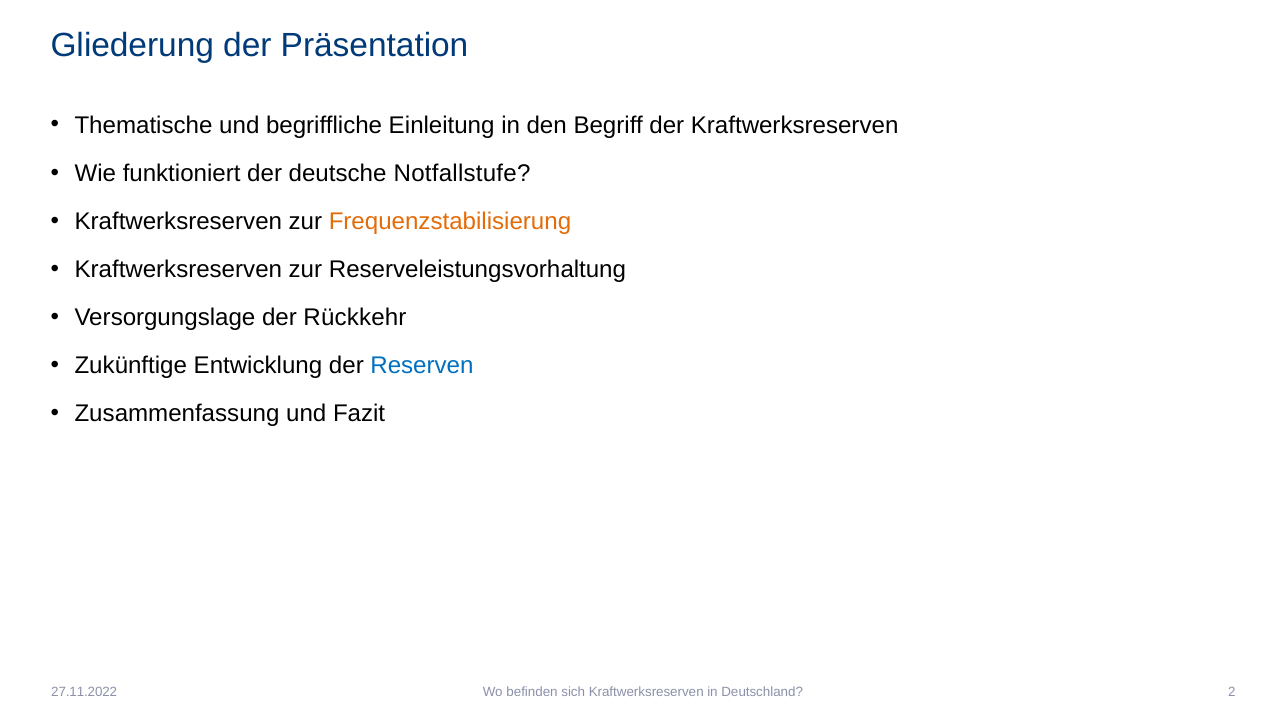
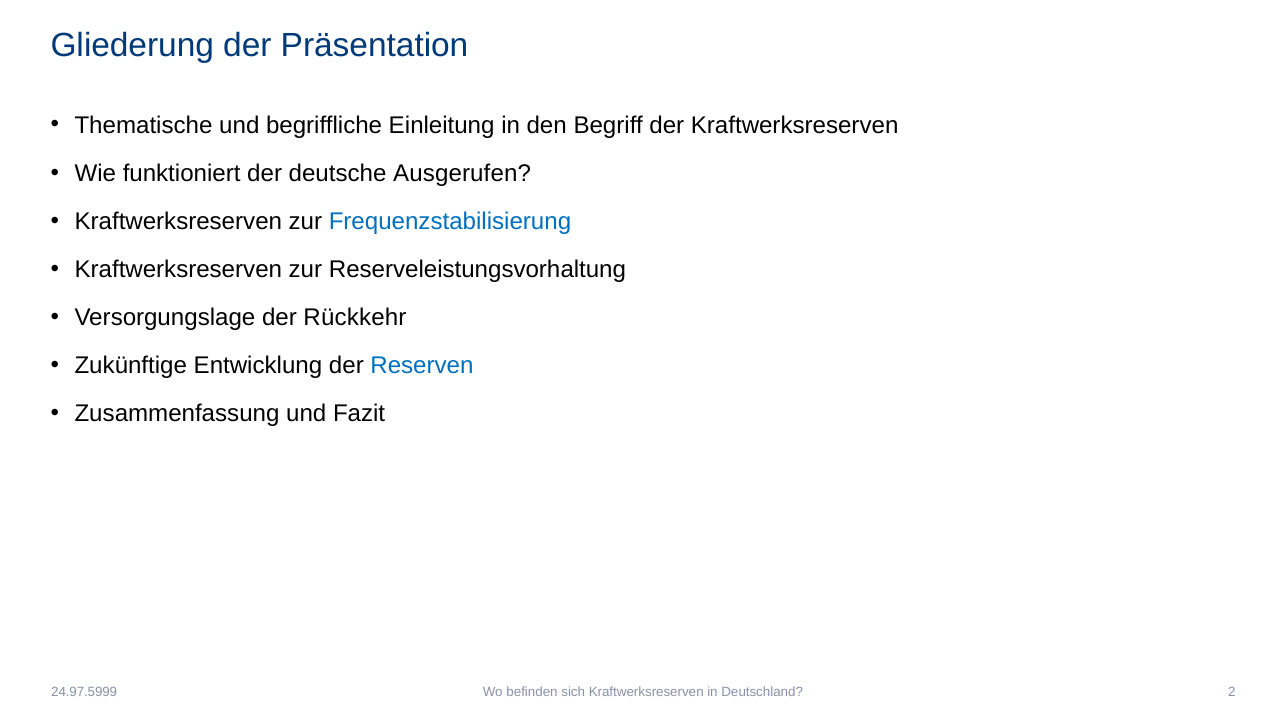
Notfallstufe: Notfallstufe -> Ausgerufen
Frequenzstabilisierung colour: orange -> blue
27.11.2022: 27.11.2022 -> 24.97.5999
